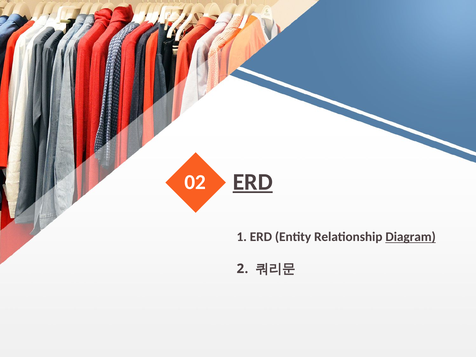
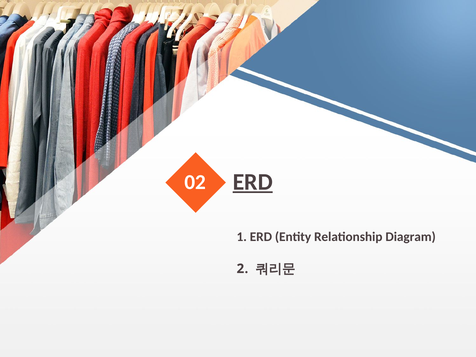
Diagram underline: present -> none
